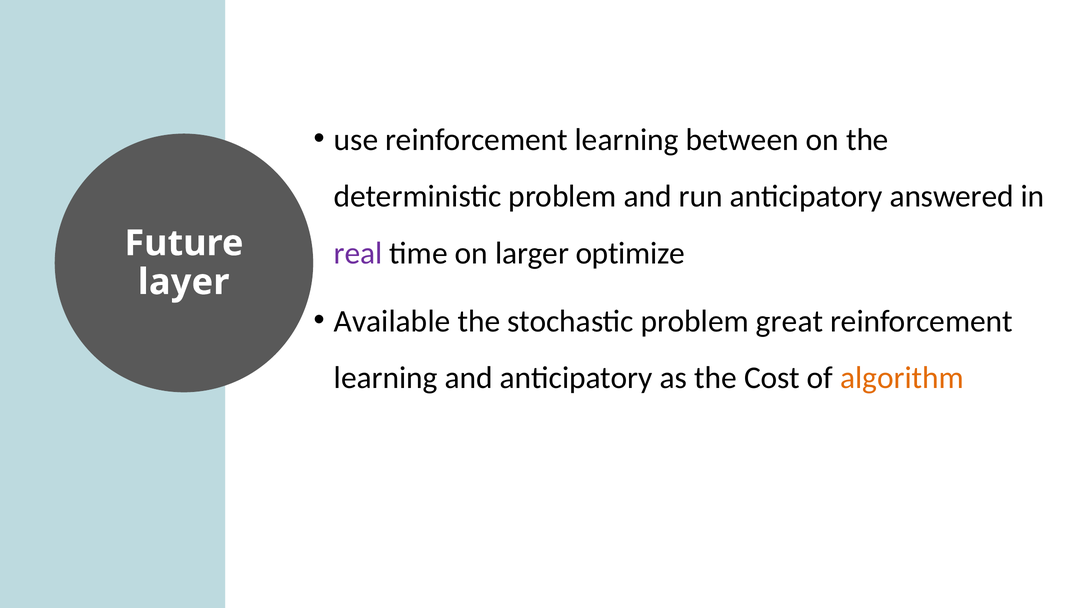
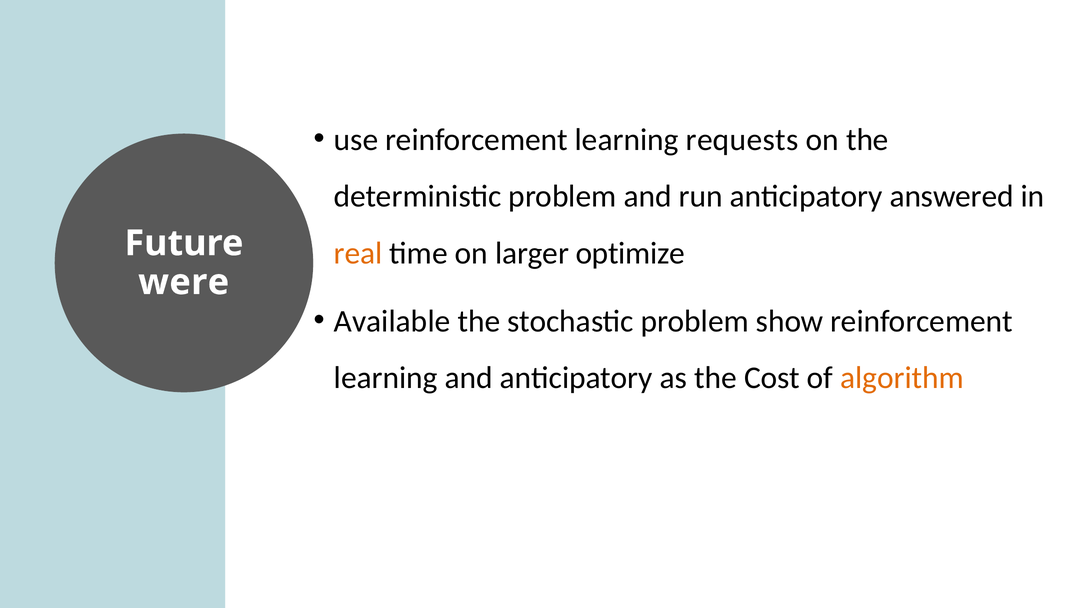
between: between -> requests
real colour: purple -> orange
layer: layer -> were
great: great -> show
